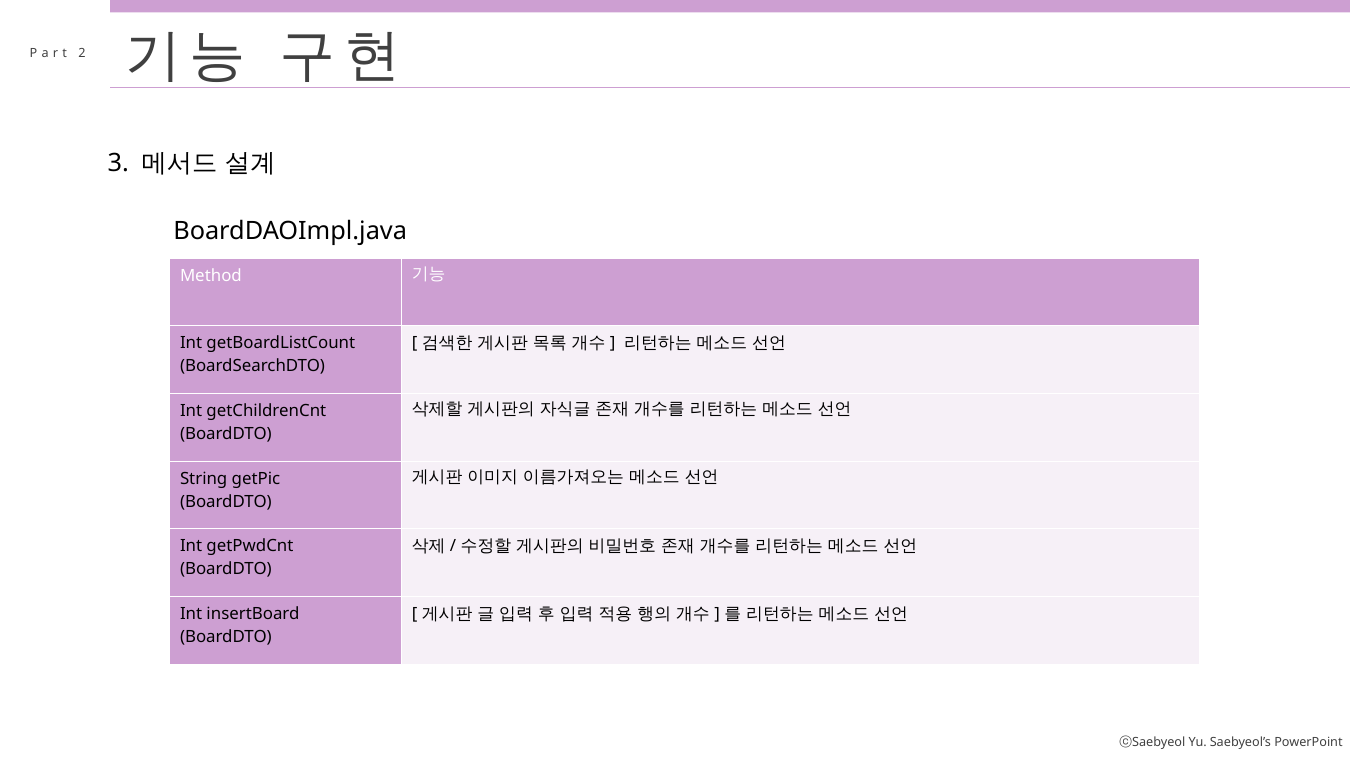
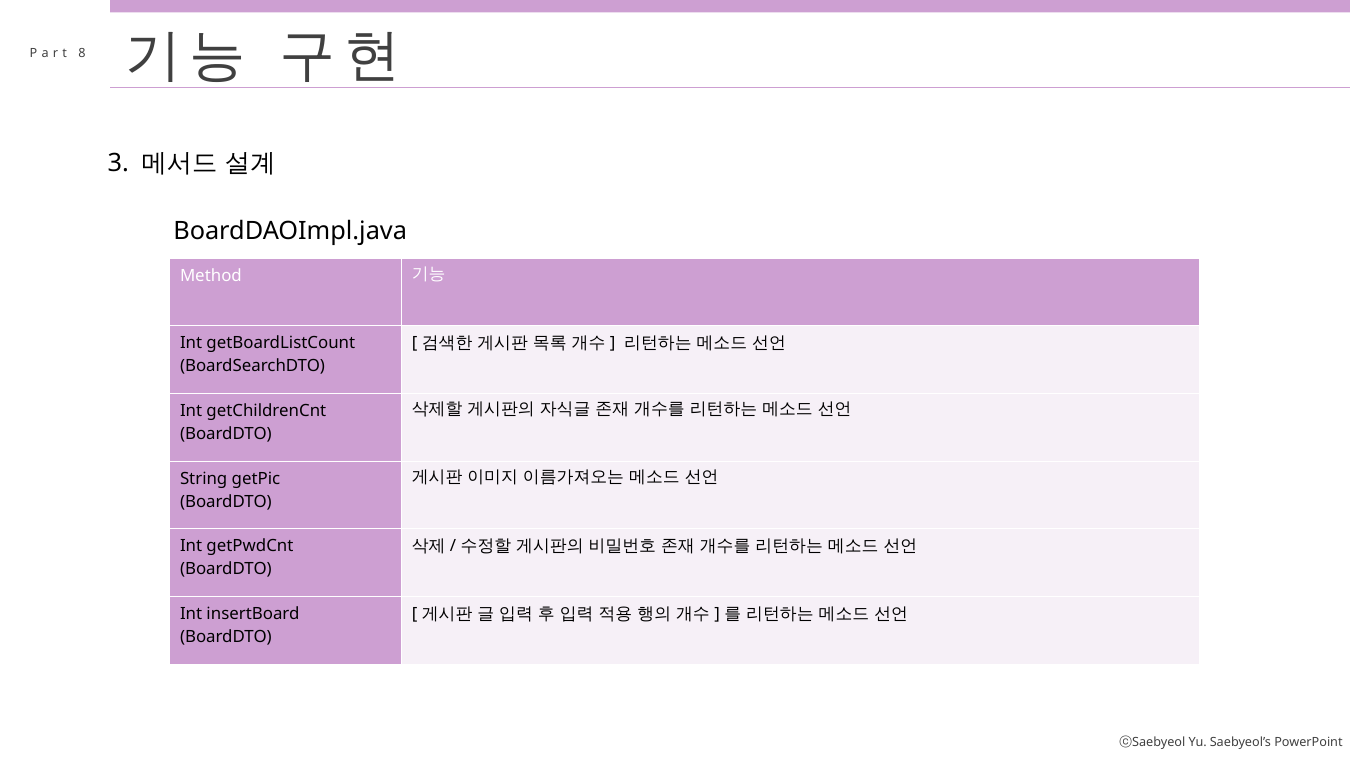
2: 2 -> 8
